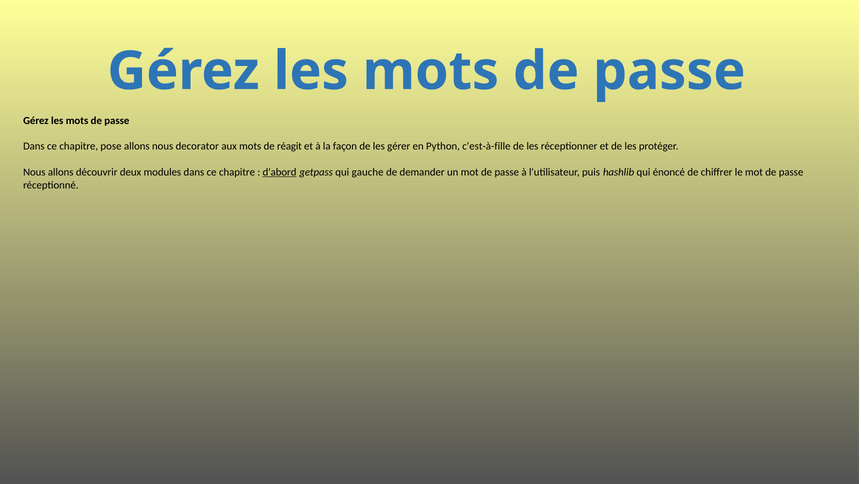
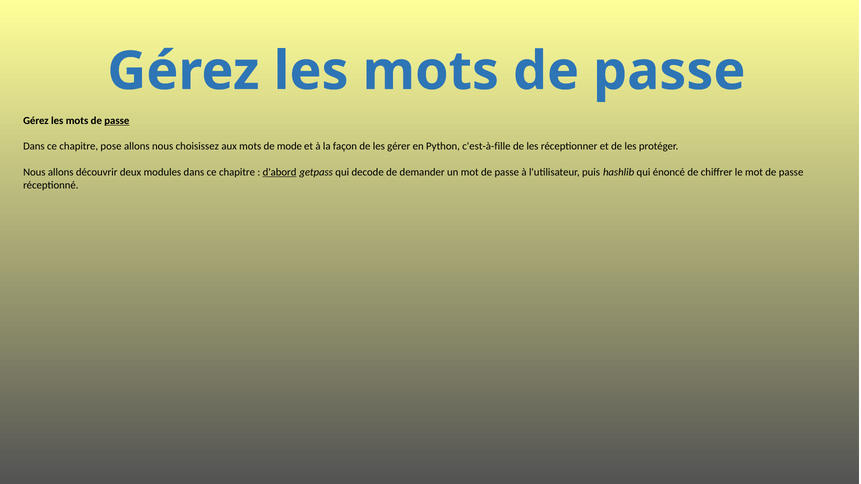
passe at (117, 121) underline: none -> present
decorator: decorator -> choisissez
réagit: réagit -> mode
gauche: gauche -> decode
